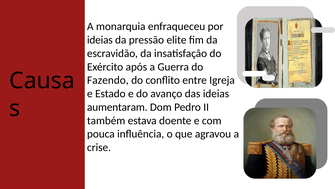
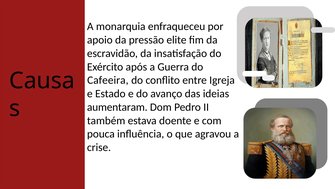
ideias at (100, 40): ideias -> apoio
Fazendo: Fazendo -> Cafeeira
